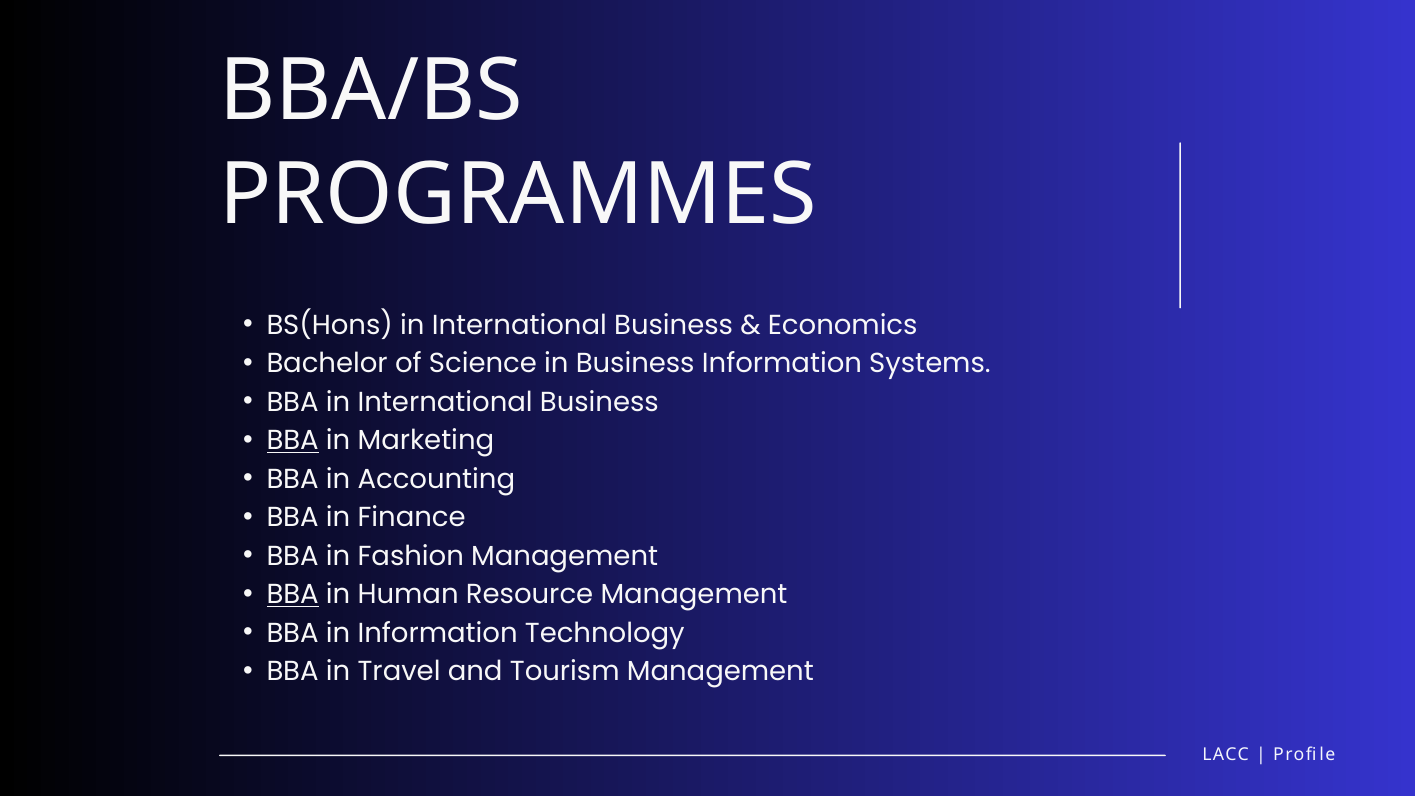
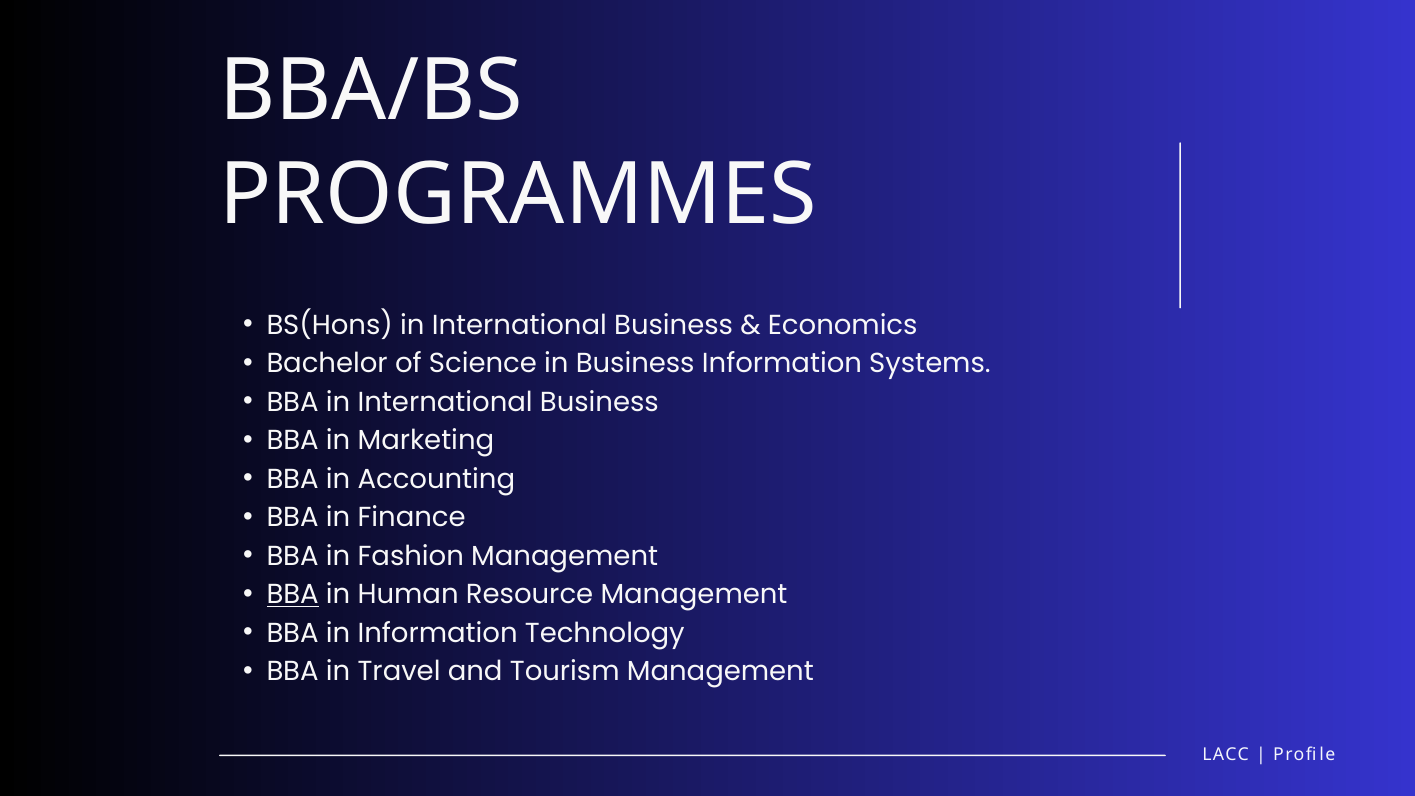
BBA at (293, 441) underline: present -> none
